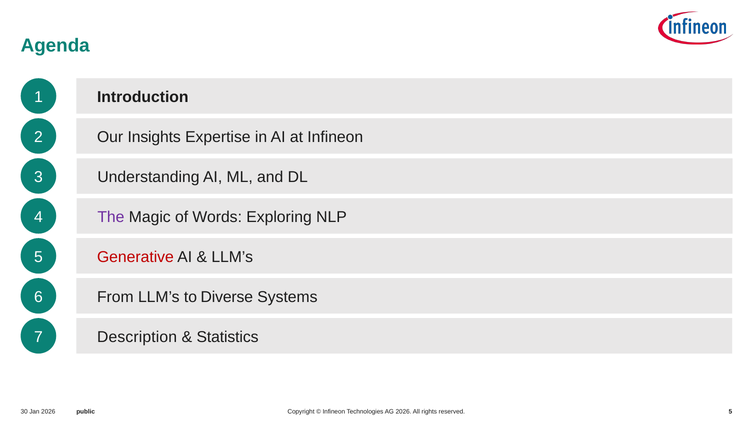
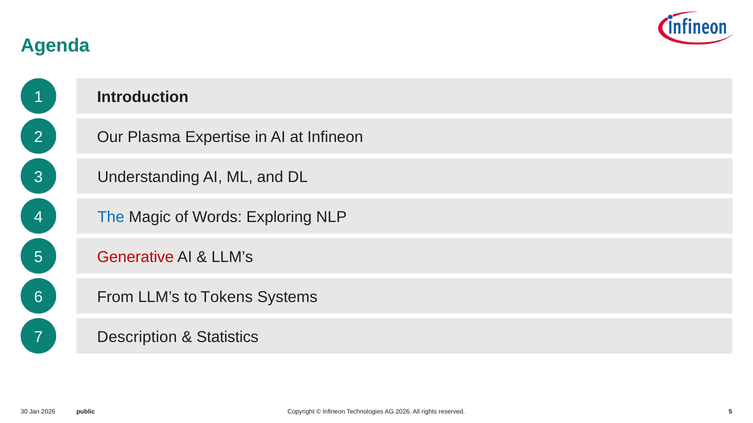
Insights: Insights -> Plasma
The colour: purple -> blue
Diverse: Diverse -> Tokens
